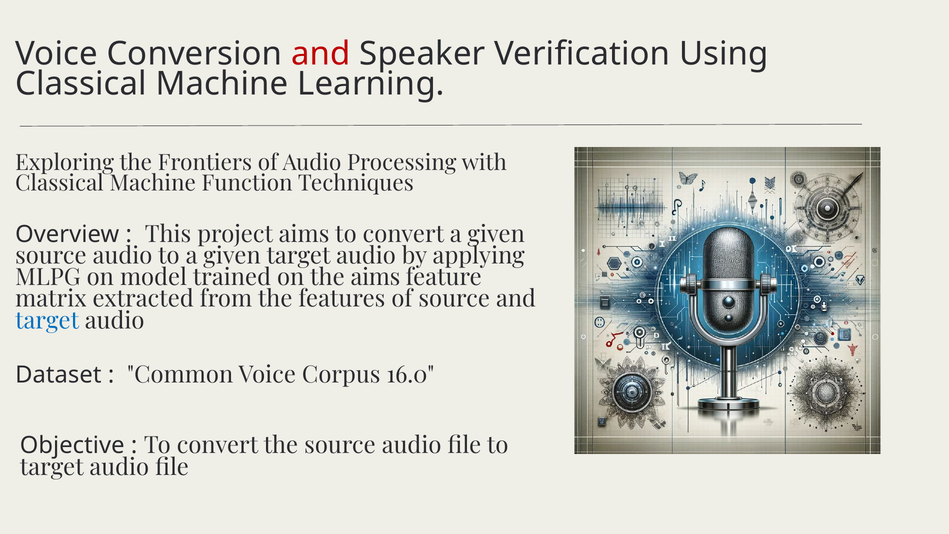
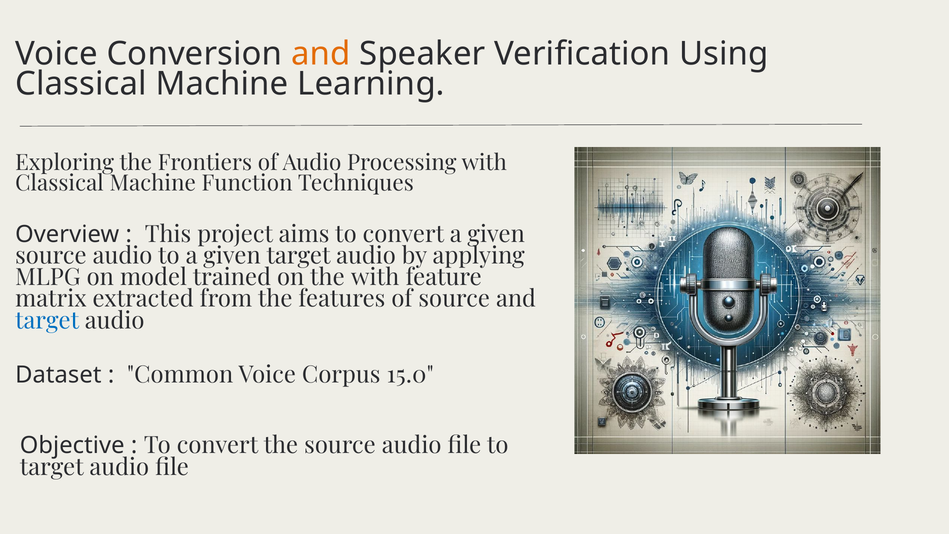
and at (321, 54) colour: red -> orange
the aims: aims -> with
16.0: 16.0 -> 15.0
